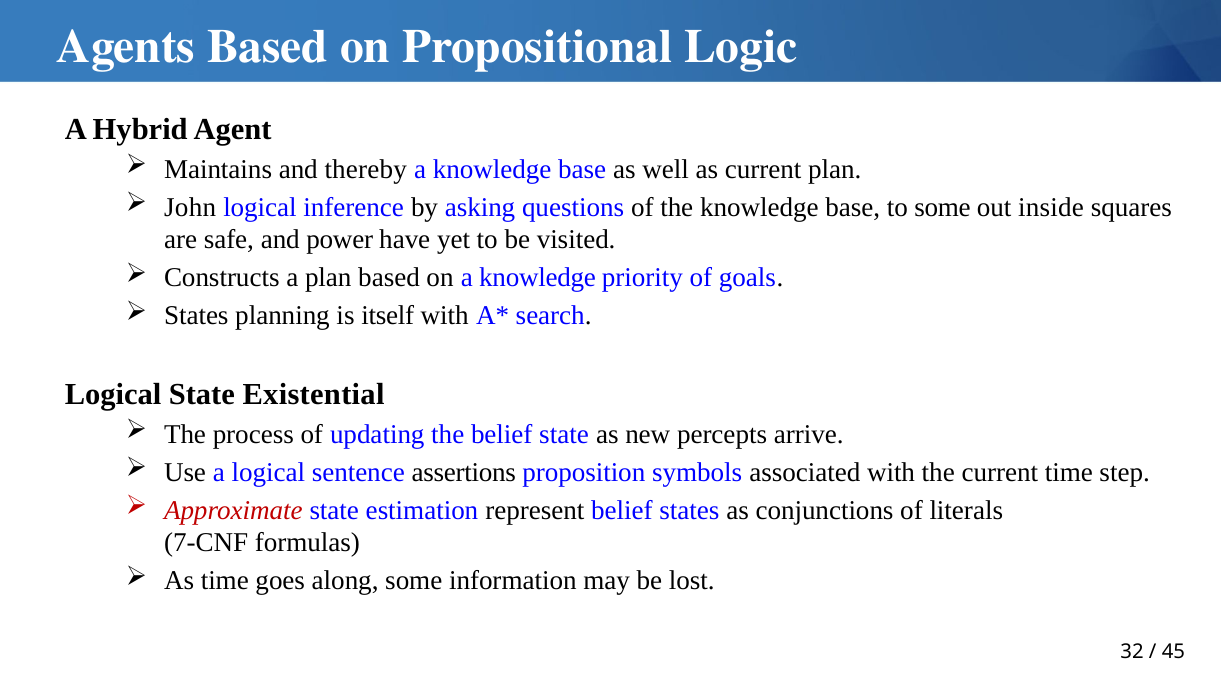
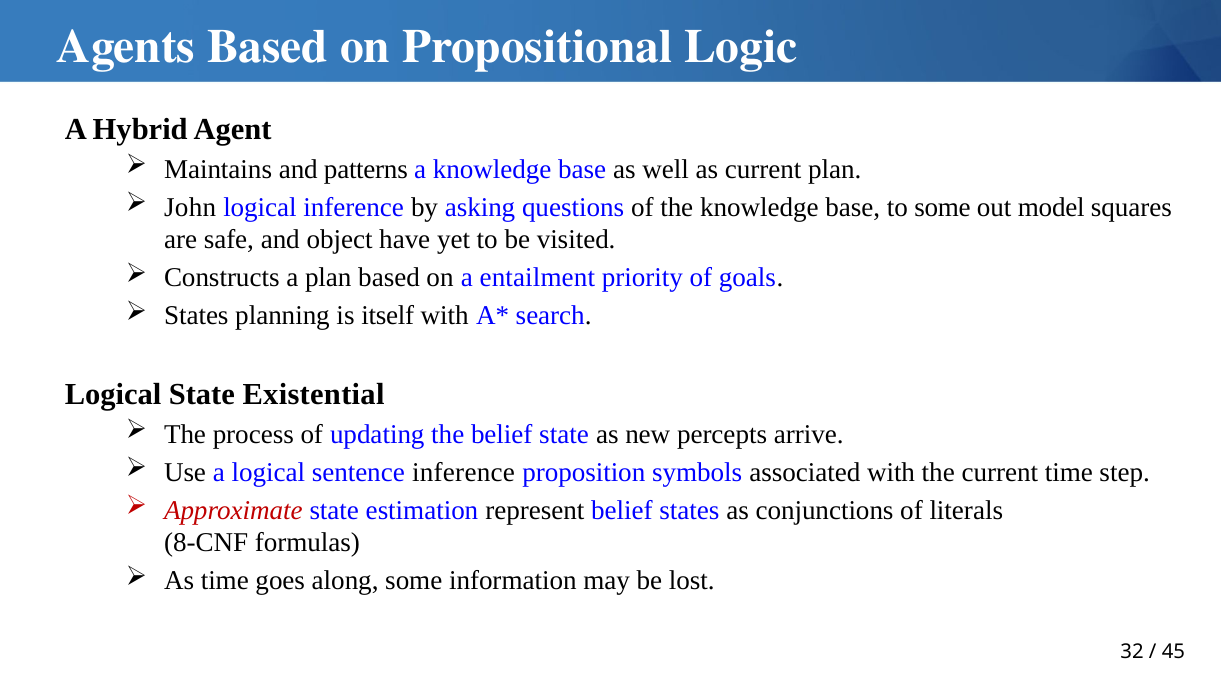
thereby: thereby -> patterns
inside: inside -> model
power: power -> object
on a knowledge: knowledge -> entailment
sentence assertions: assertions -> inference
7-CNF: 7-CNF -> 8-CNF
